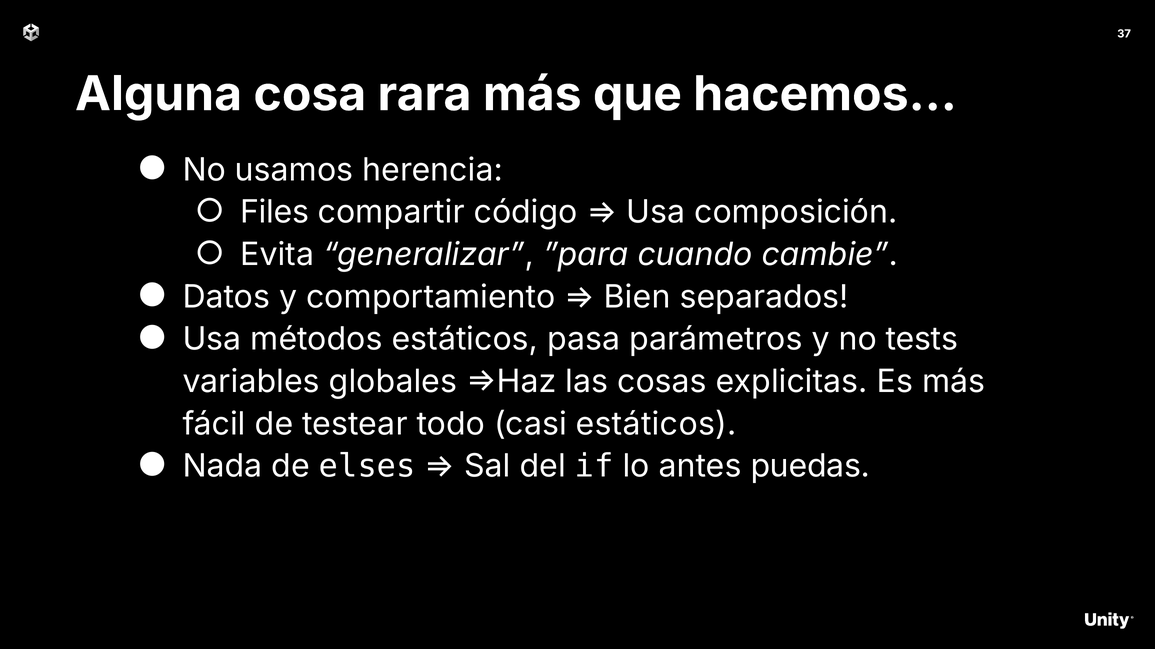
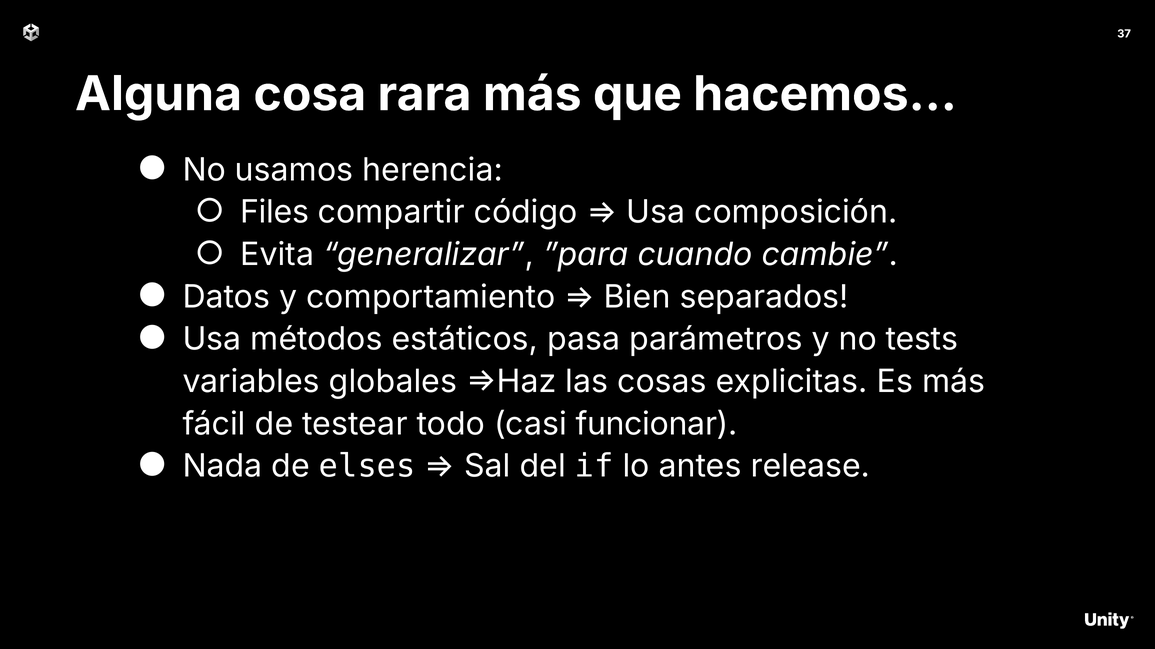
casi estáticos: estáticos -> funcionar
puedas: puedas -> release
